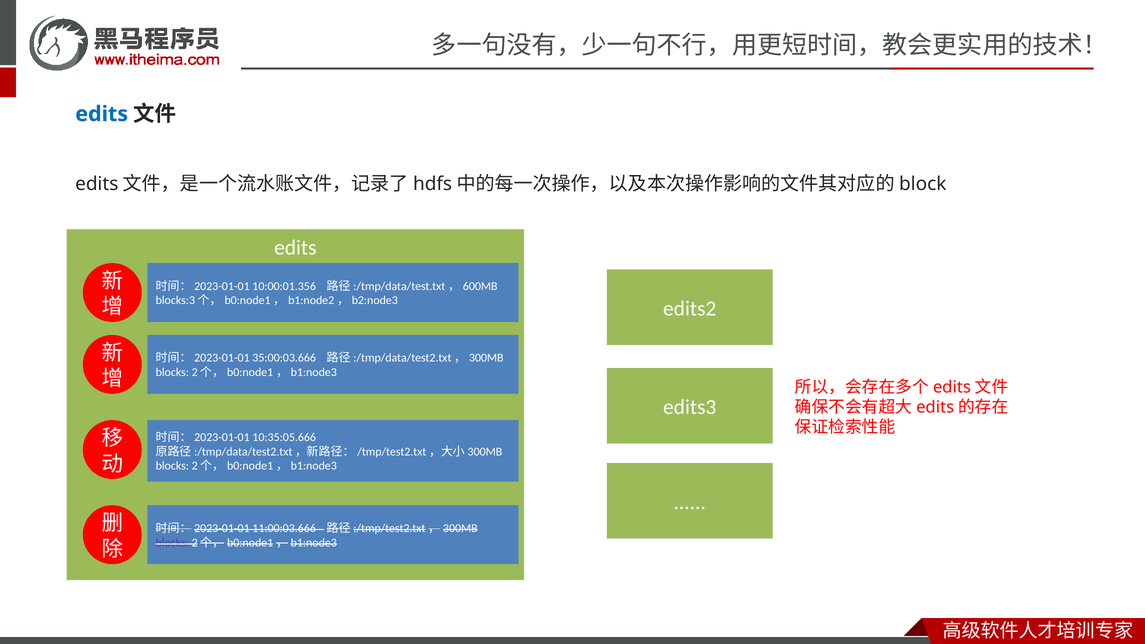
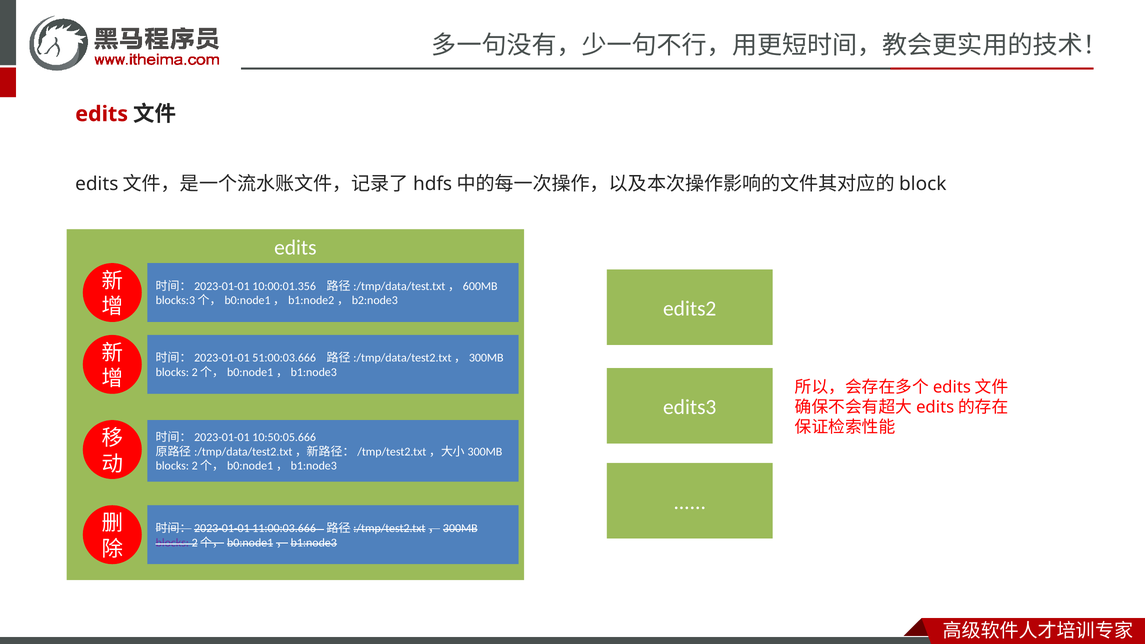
edits at (102, 114) colour: blue -> red
35:00:03.666: 35:00:03.666 -> 51:00:03.666
10:35:05.666: 10:35:05.666 -> 10:50:05.666
